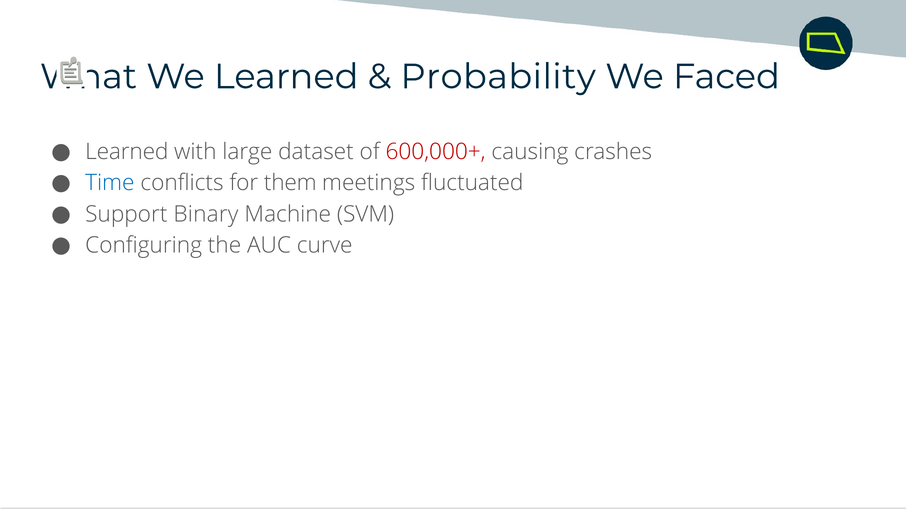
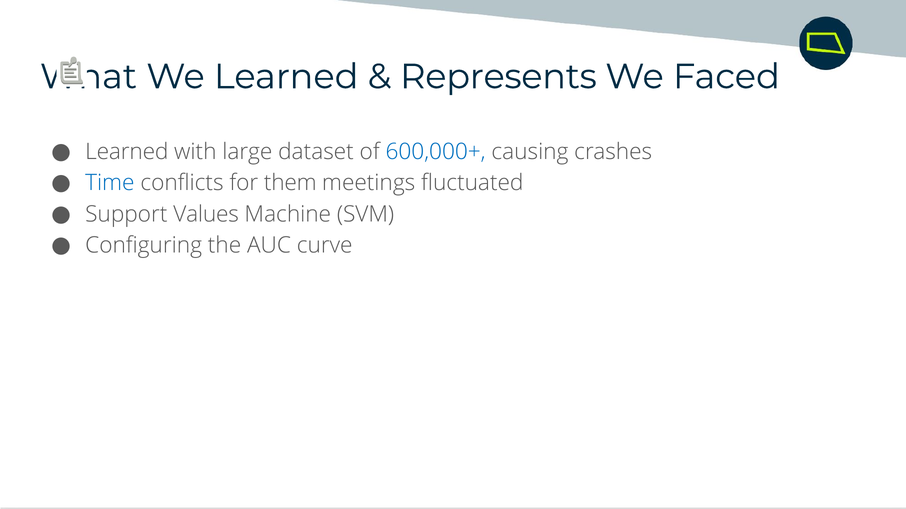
Probability: Probability -> Represents
600,000+ colour: red -> blue
Binary: Binary -> Values
